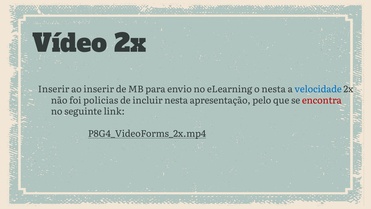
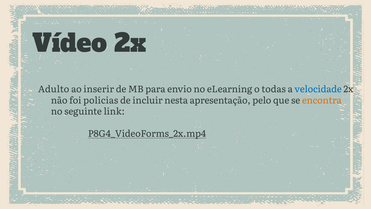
Inserir at (54, 89): Inserir -> Adulto
o nesta: nesta -> todas
encontra colour: red -> orange
